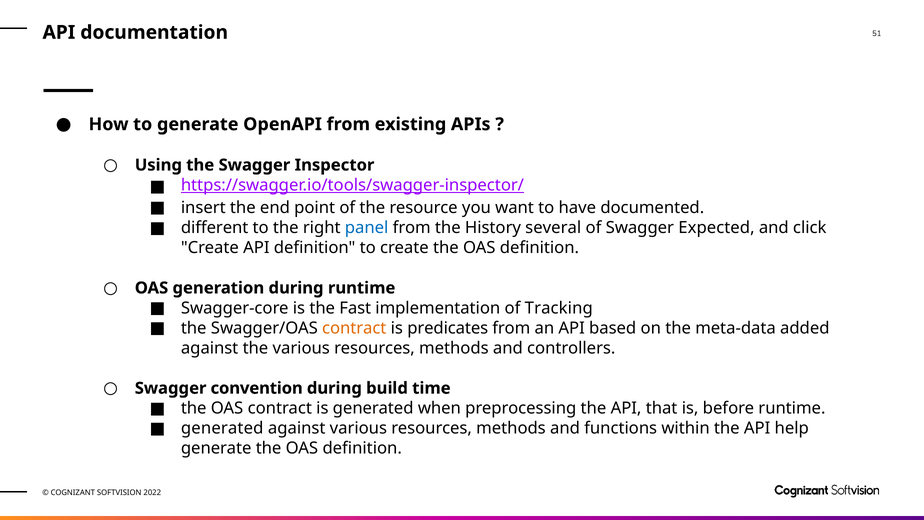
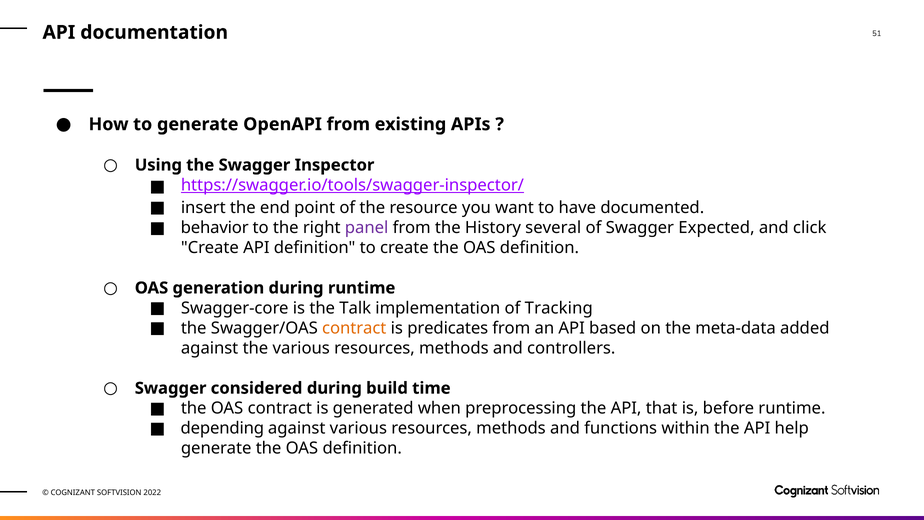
different: different -> behavior
panel colour: blue -> purple
Fast: Fast -> Talk
convention: convention -> considered
generated at (222, 428): generated -> depending
